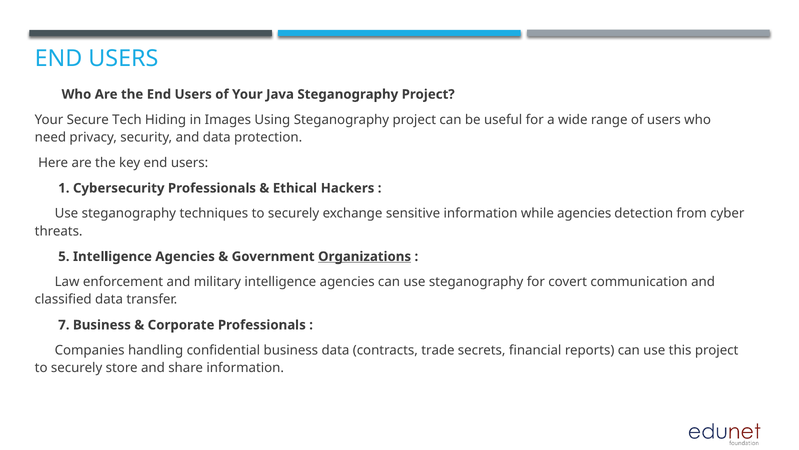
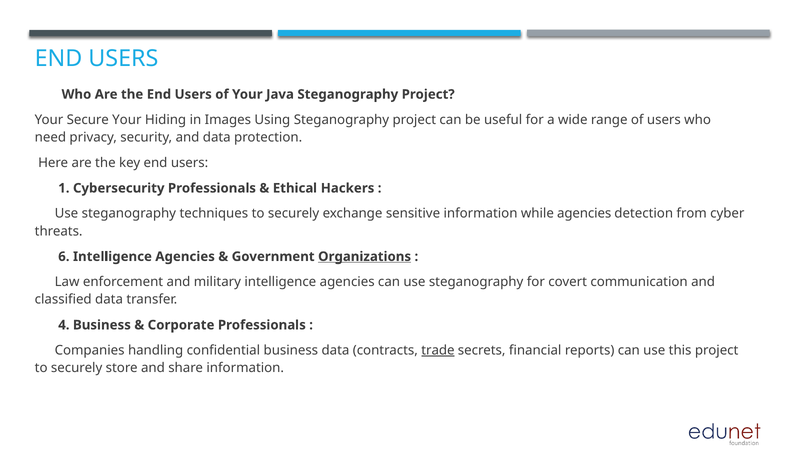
Secure Tech: Tech -> Your
5: 5 -> 6
7: 7 -> 4
trade underline: none -> present
